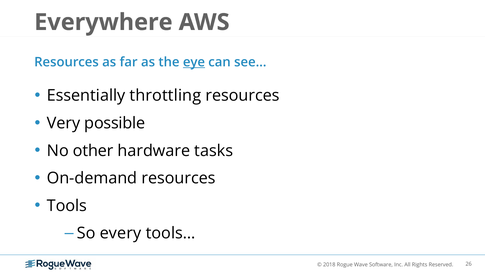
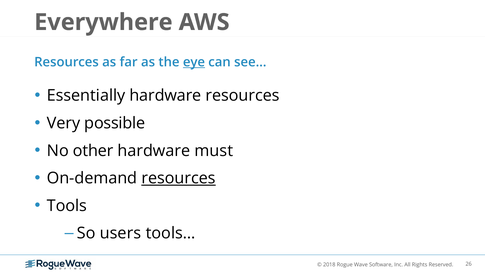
Essentially throttling: throttling -> hardware
tasks: tasks -> must
resources at (179, 178) underline: none -> present
every: every -> users
